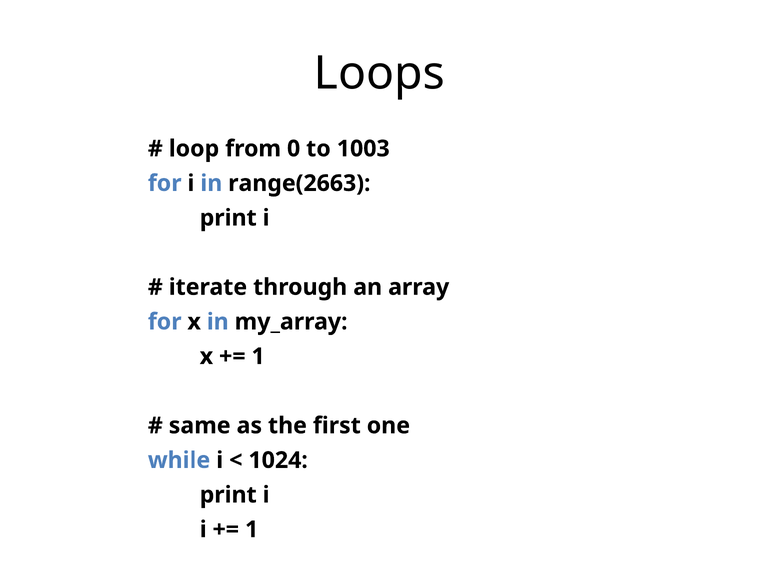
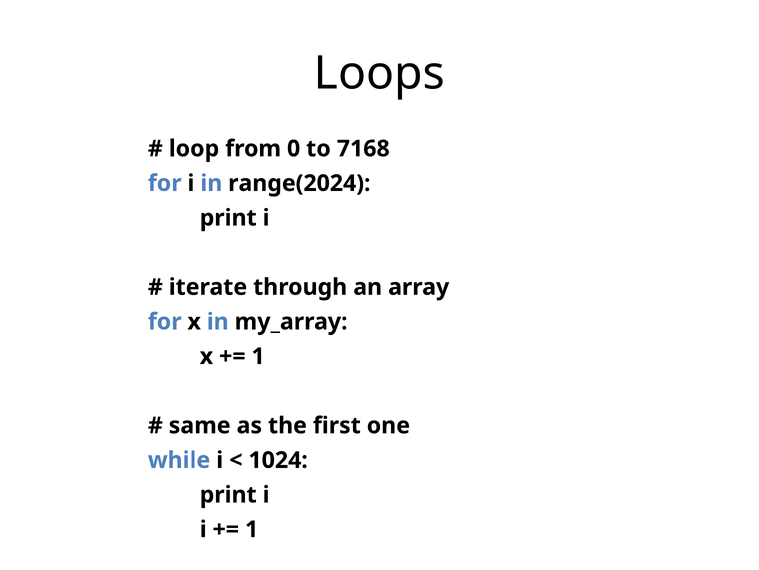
1003: 1003 -> 7168
range(2663: range(2663 -> range(2024
